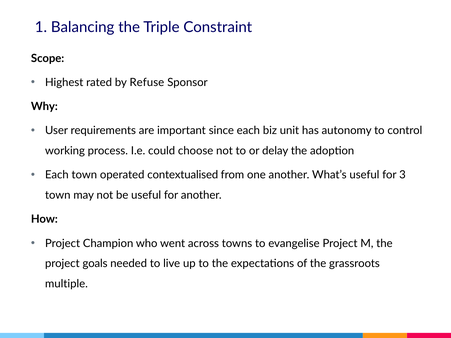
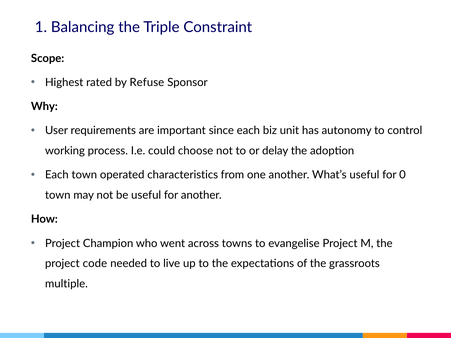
contextualised: contextualised -> characteristics
3: 3 -> 0
goals: goals -> code
